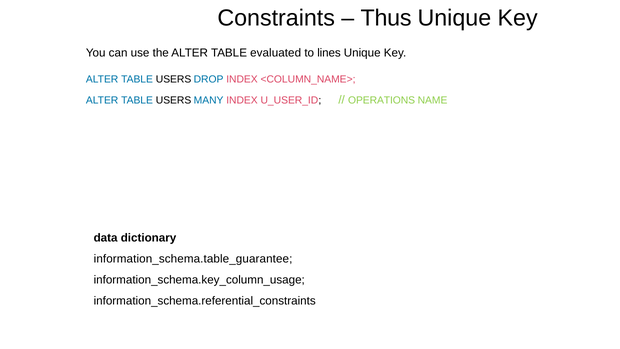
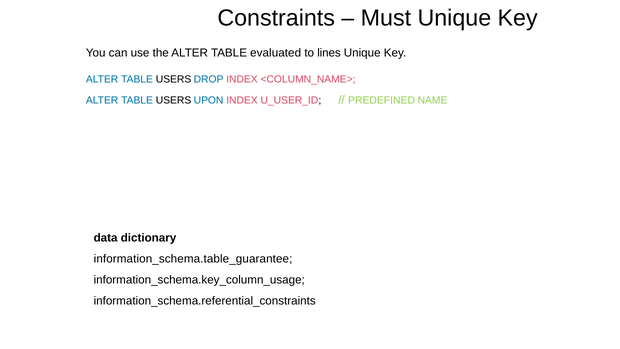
Thus: Thus -> Must
MANY: MANY -> UPON
OPERATIONS: OPERATIONS -> PREDEFINED
